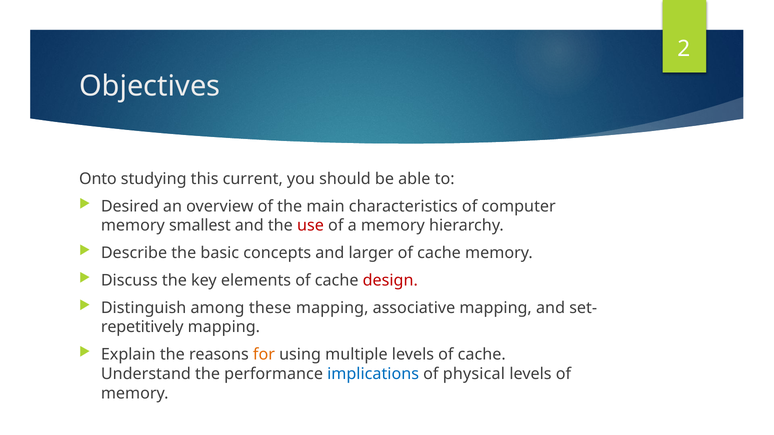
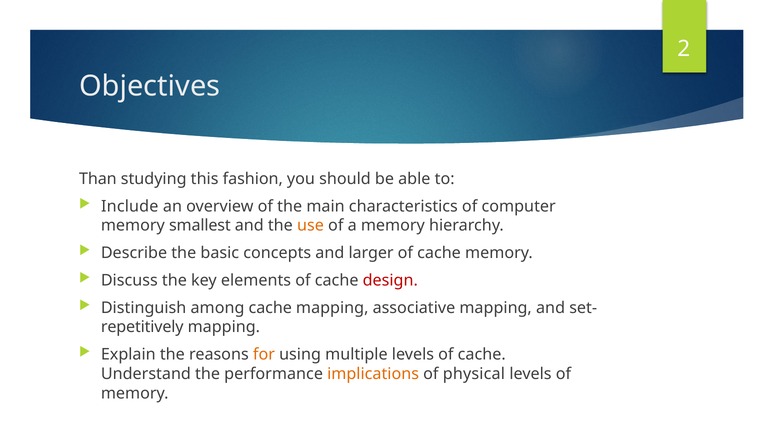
Onto: Onto -> Than
current: current -> fashion
Desired: Desired -> Include
use colour: red -> orange
among these: these -> cache
implications colour: blue -> orange
